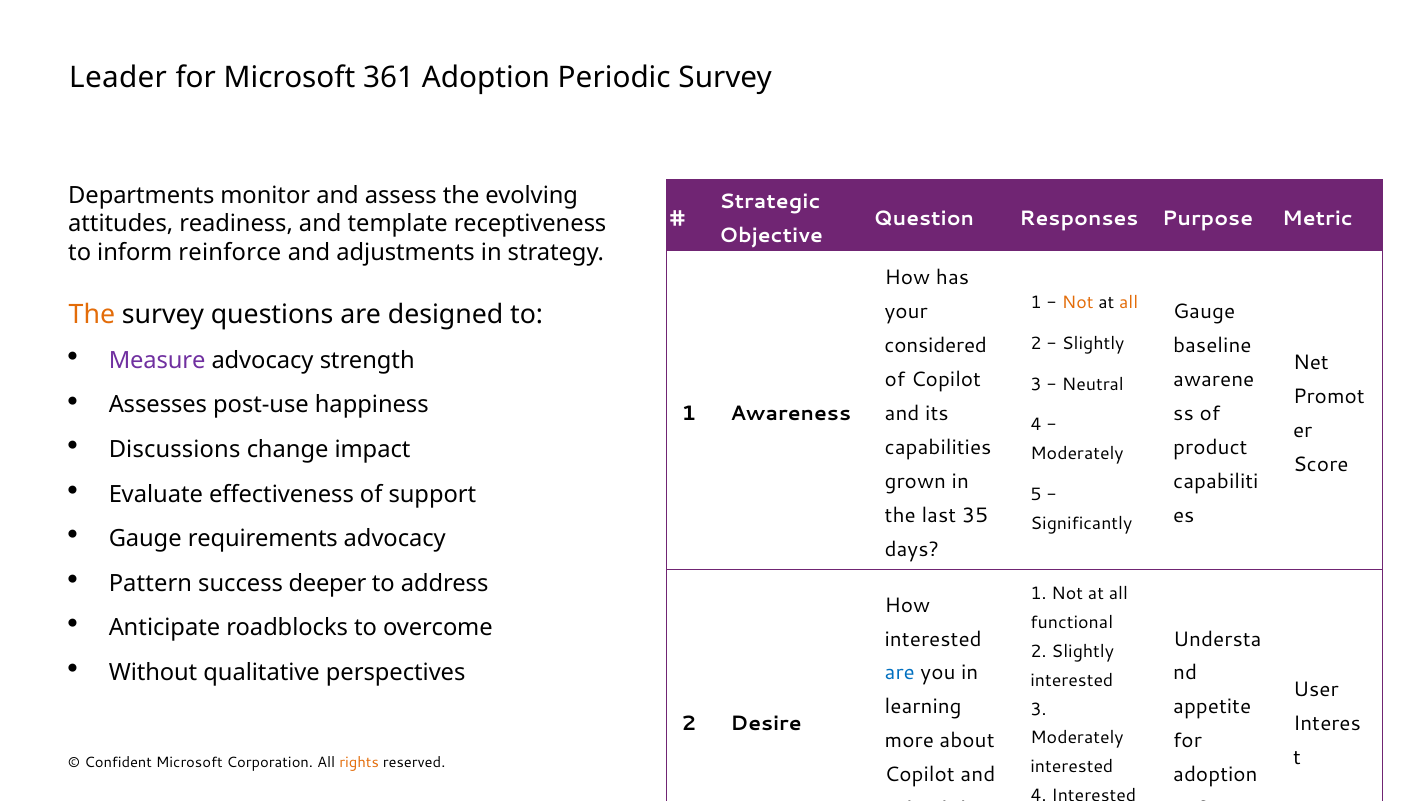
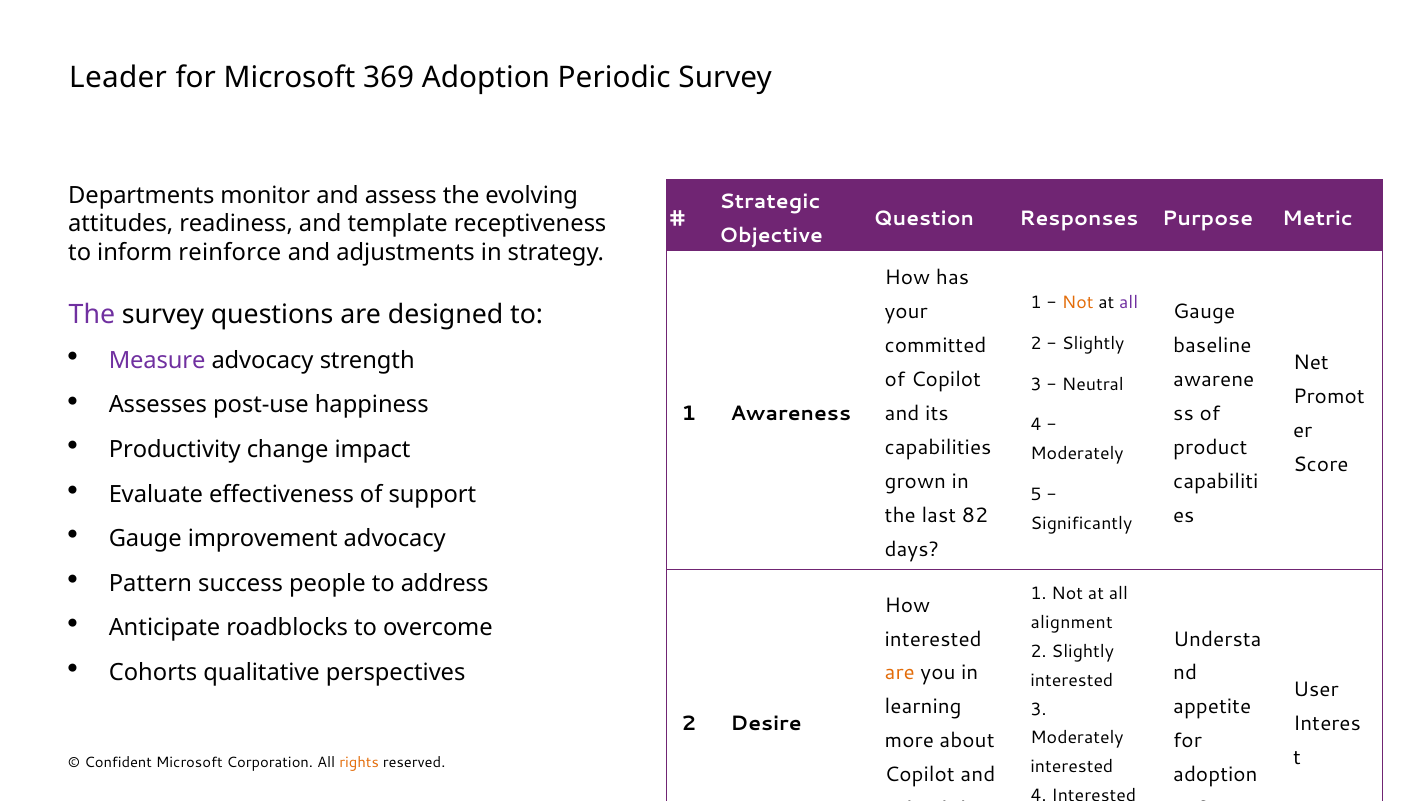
361: 361 -> 369
all at (1129, 303) colour: orange -> purple
The at (92, 314) colour: orange -> purple
considered: considered -> committed
Discussions: Discussions -> Productivity
35: 35 -> 82
requirements: requirements -> improvement
deeper: deeper -> people
functional: functional -> alignment
Without: Without -> Cohorts
are at (900, 673) colour: blue -> orange
